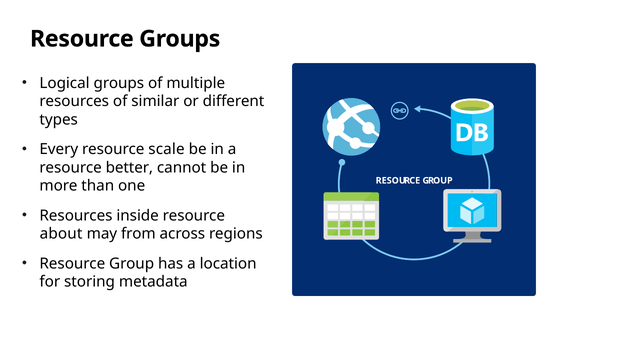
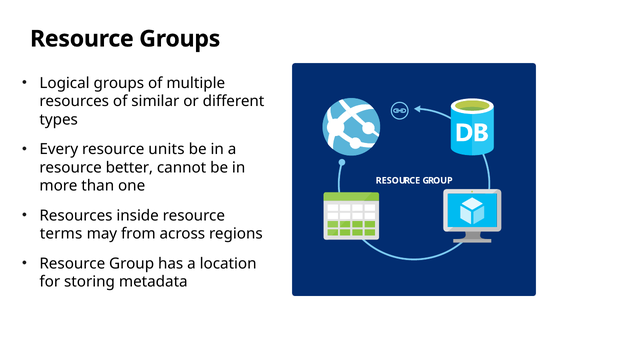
scale: scale -> units
about: about -> terms
